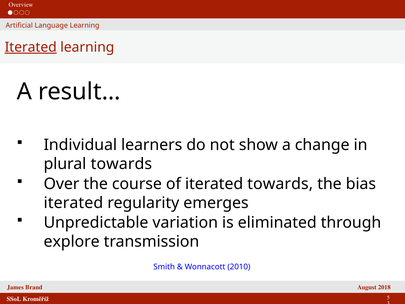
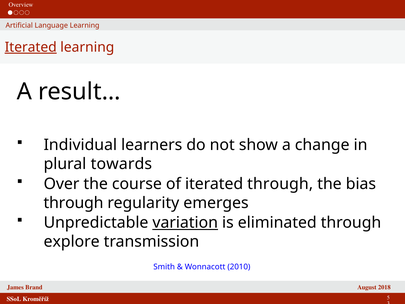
iterated towards: towards -> through
iterated at (73, 203): iterated -> through
variation underline: none -> present
